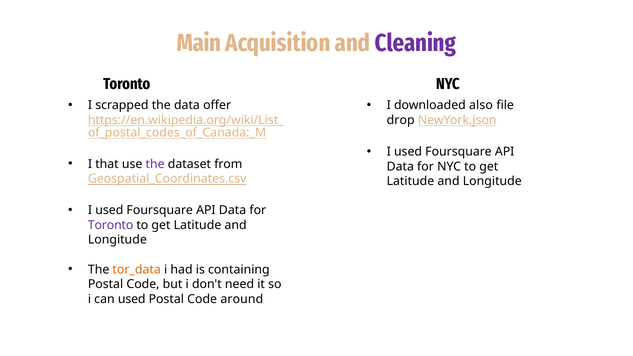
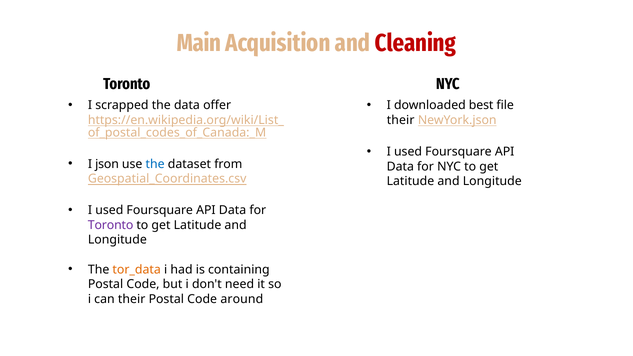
Cleaning colour: purple -> red
also: also -> best
drop at (401, 120): drop -> their
that: that -> json
the at (155, 164) colour: purple -> blue
can used: used -> their
